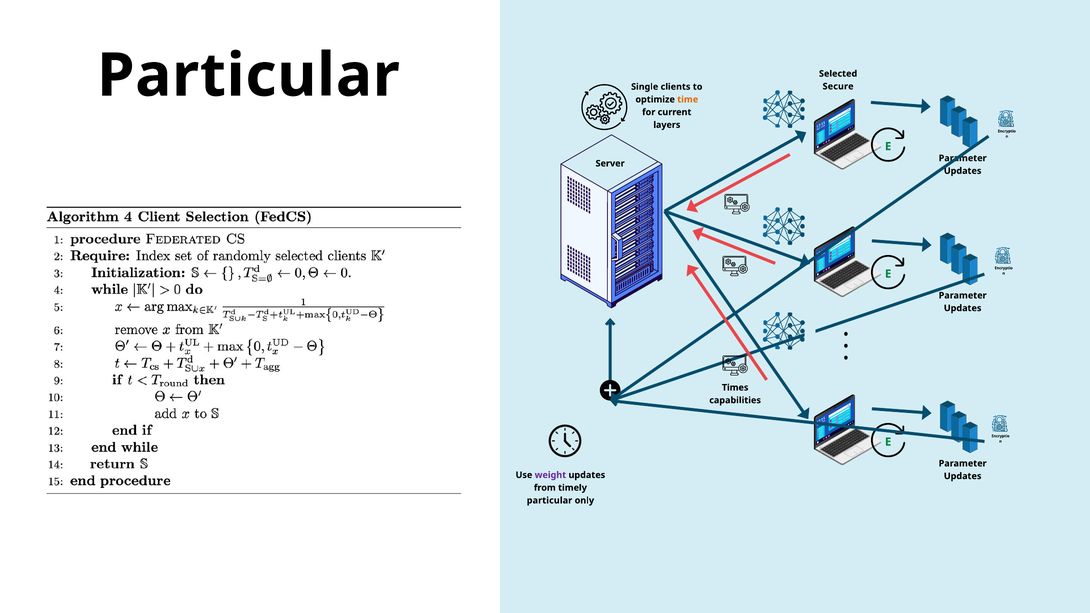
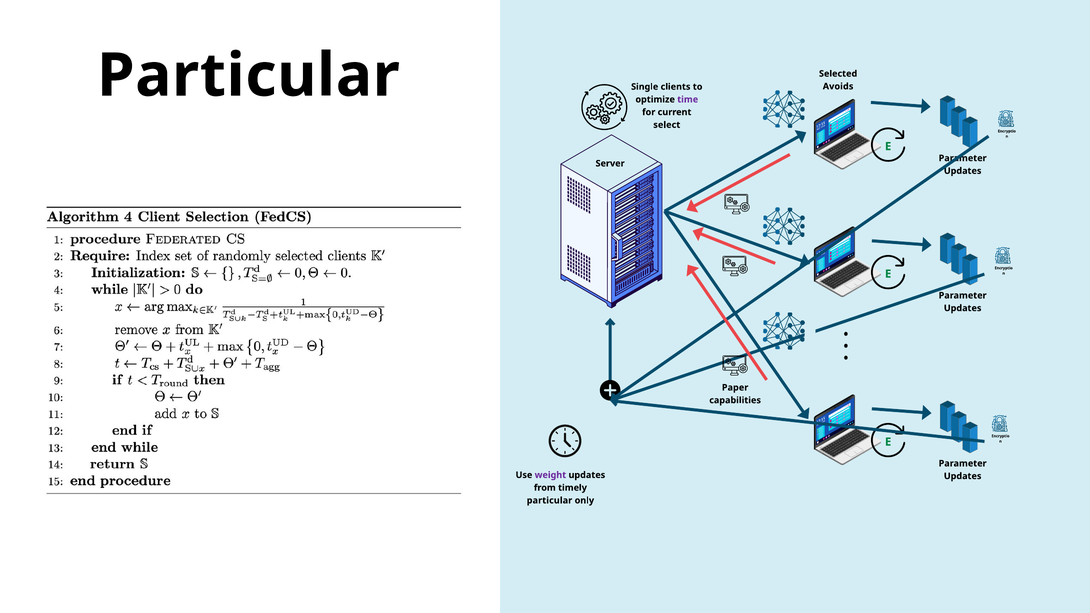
Secure: Secure -> Avoids
time colour: orange -> purple
layers: layers -> select
Times: Times -> Paper
